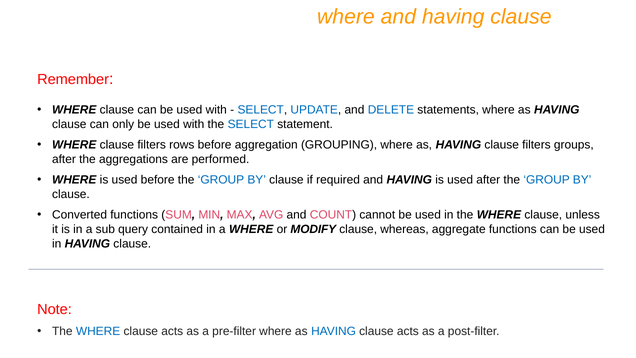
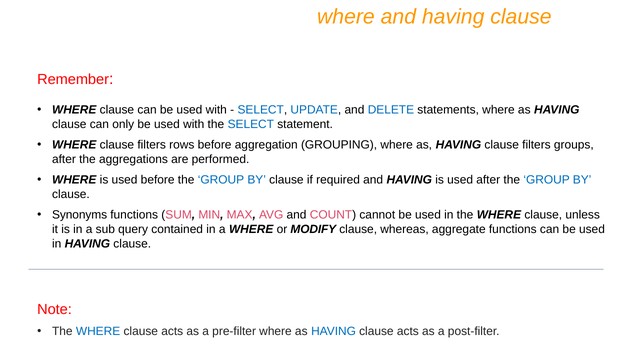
Converted: Converted -> Synonyms
